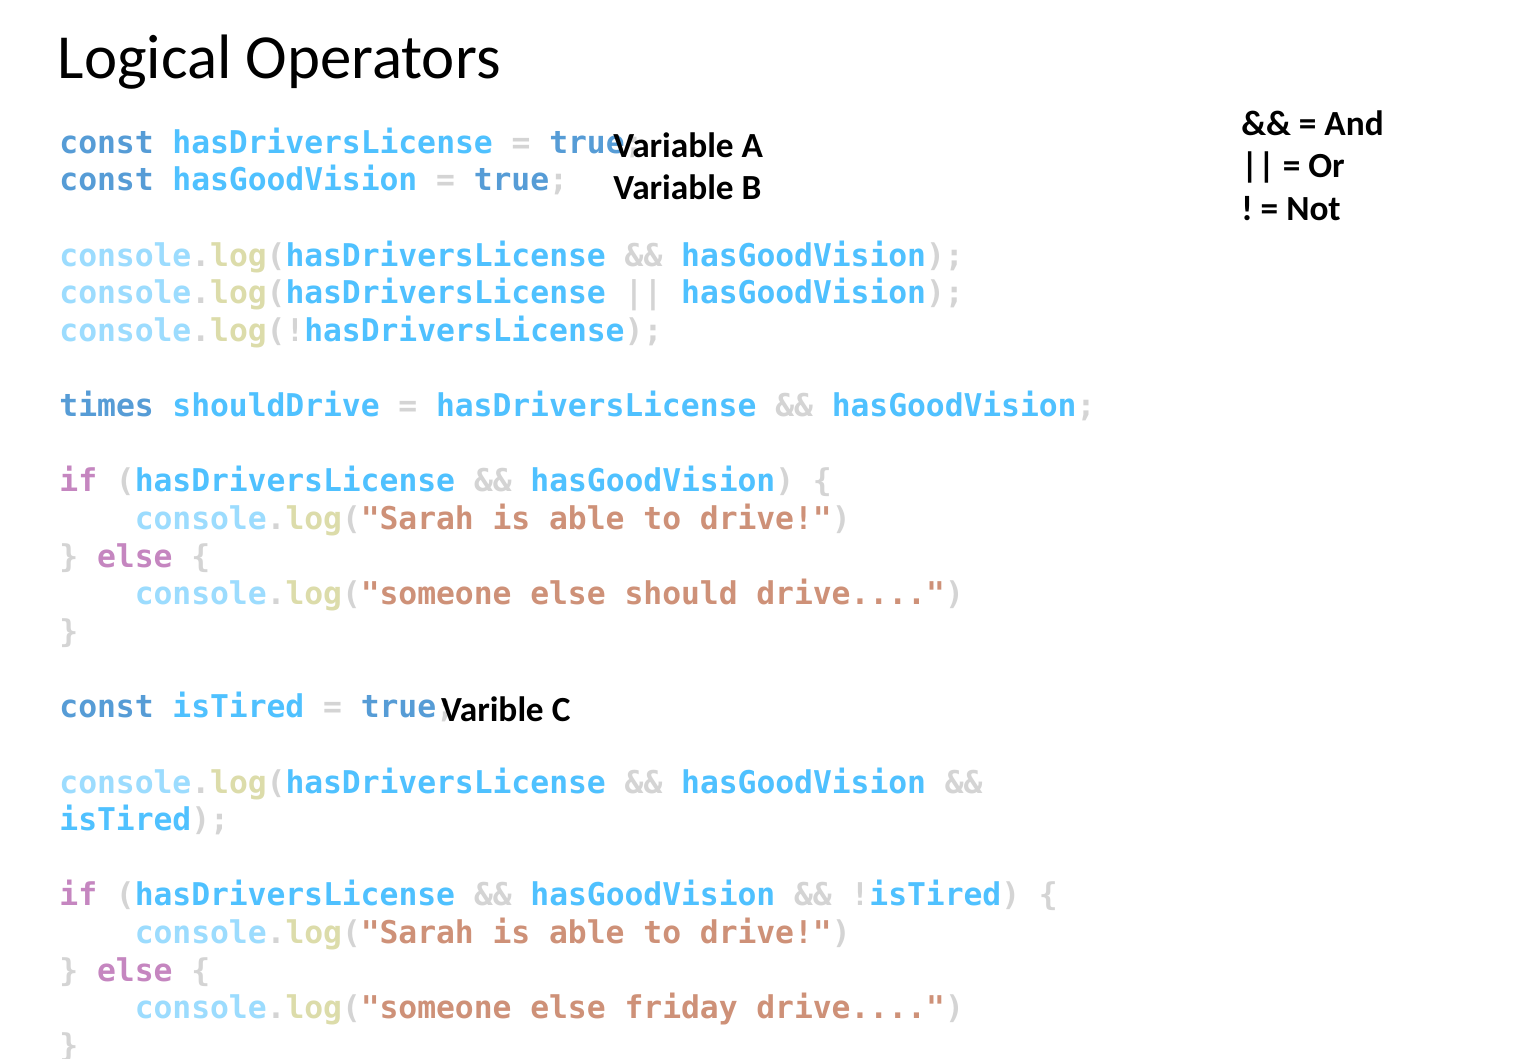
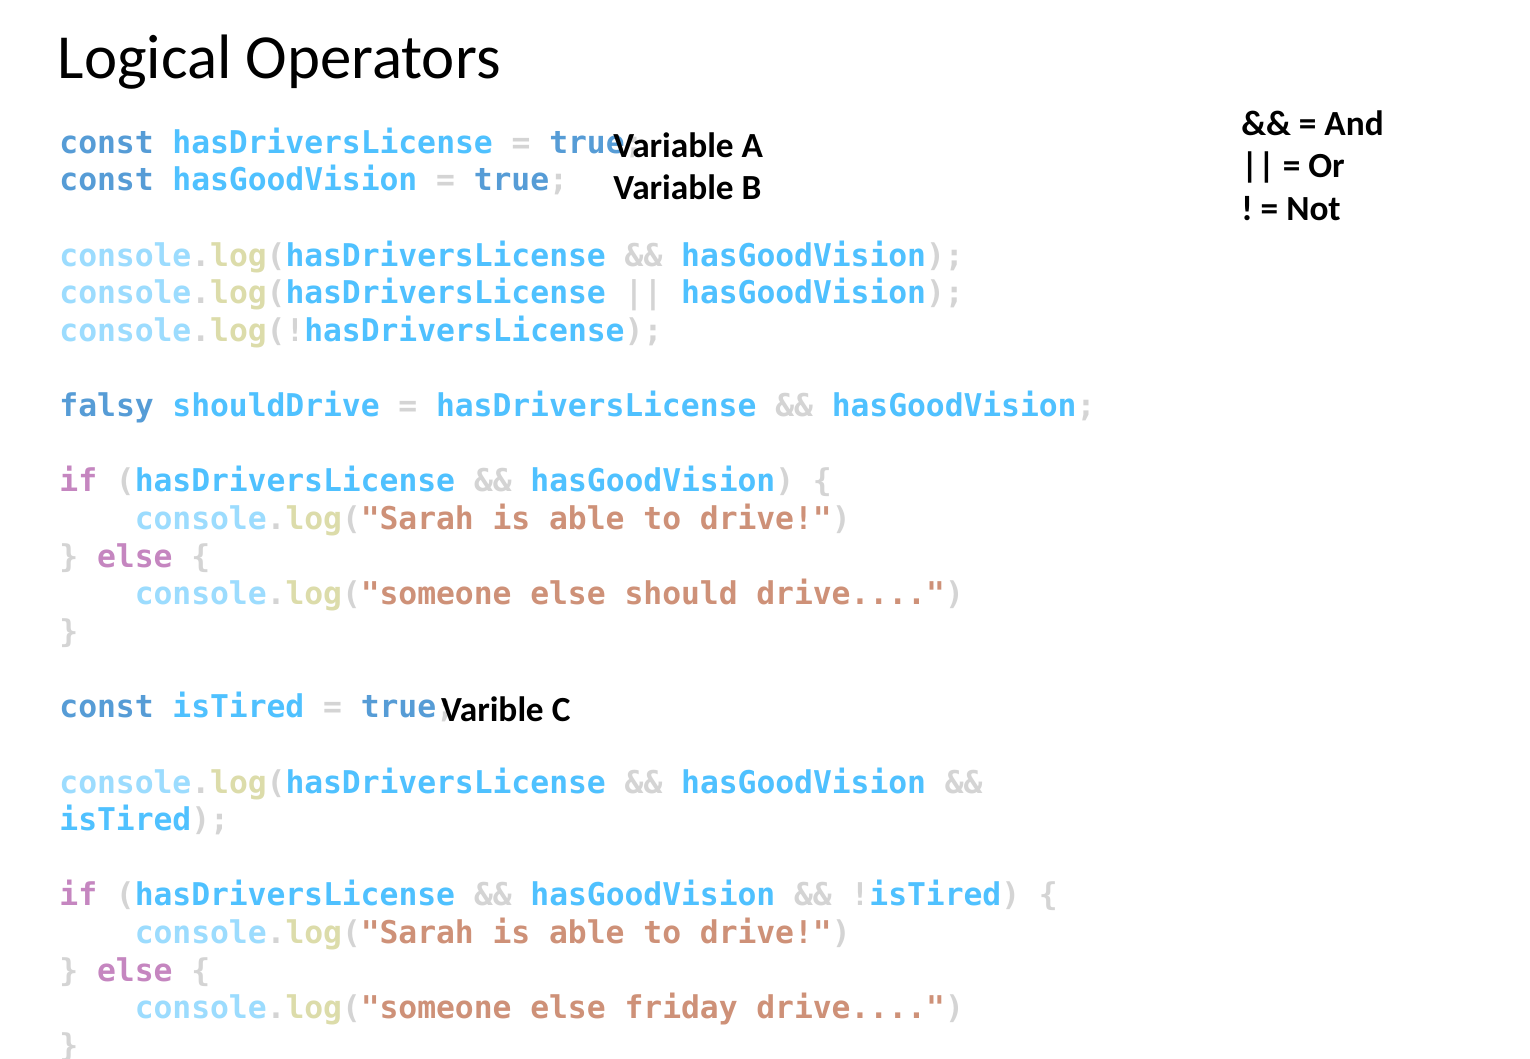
times: times -> falsy
